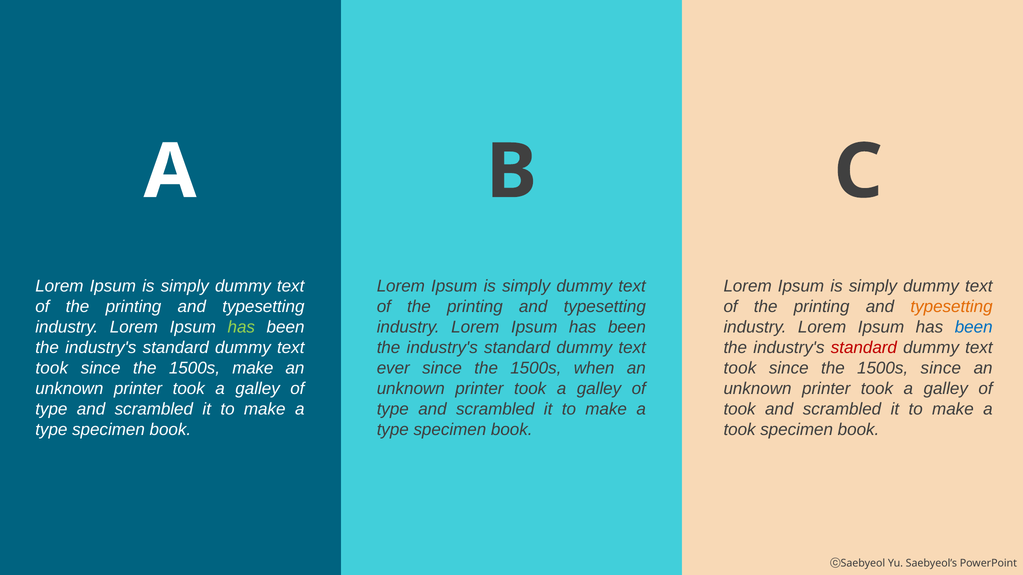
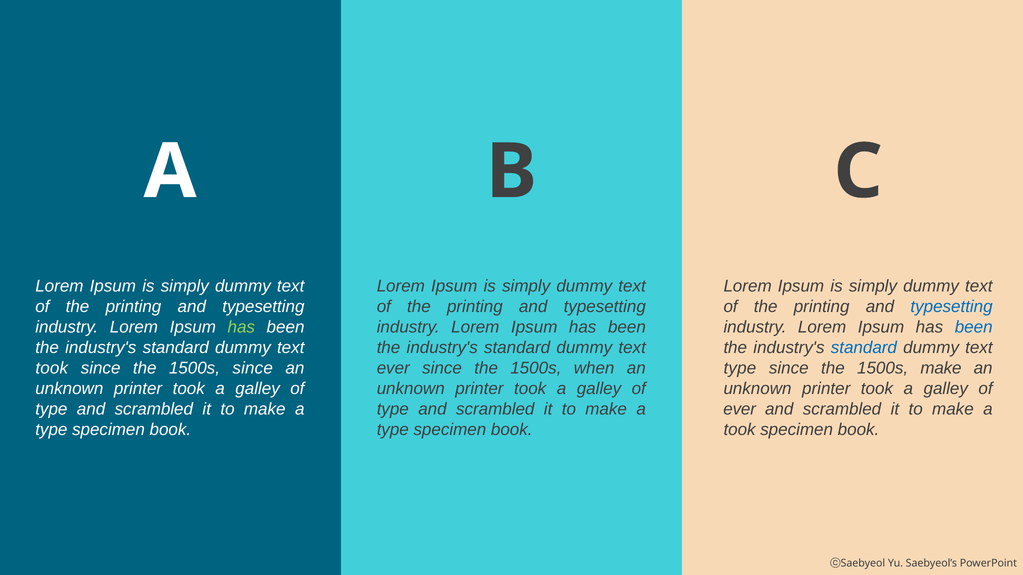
typesetting at (952, 307) colour: orange -> blue
standard at (864, 348) colour: red -> blue
1500s make: make -> since
took at (740, 368): took -> type
1500s since: since -> make
took at (740, 409): took -> ever
